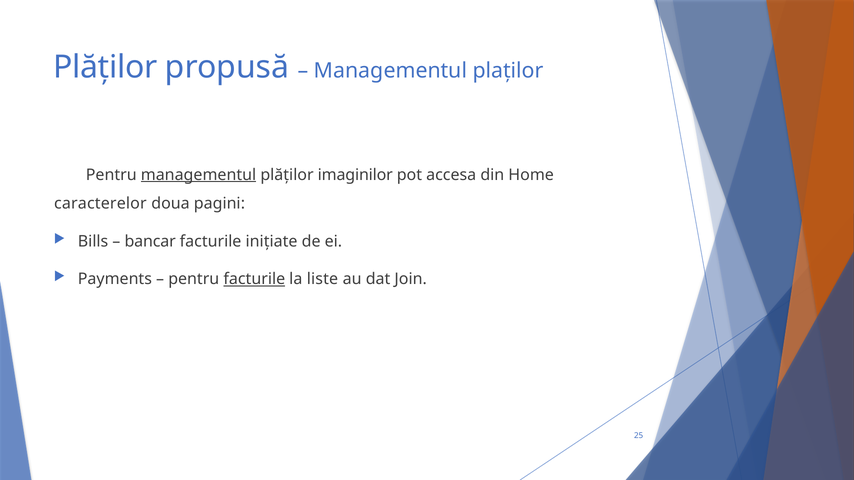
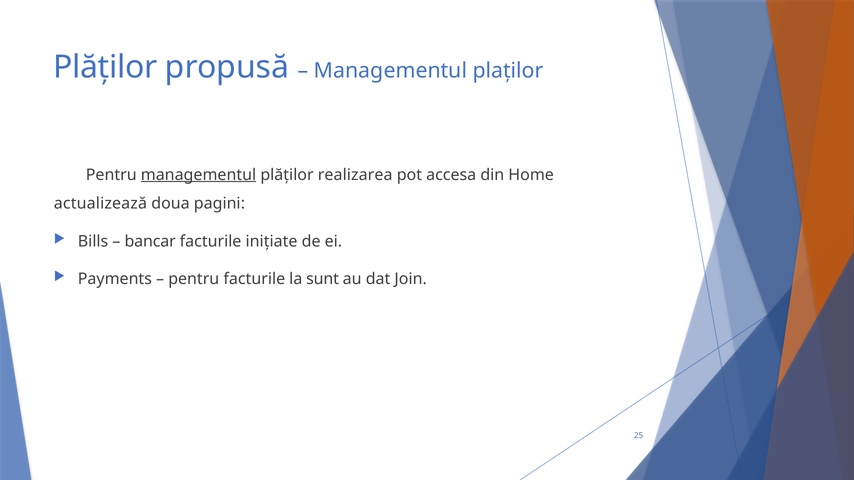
imaginilor: imaginilor -> realizarea
caracterelor: caracterelor -> actualizează
facturile at (254, 279) underline: present -> none
liste: liste -> sunt
